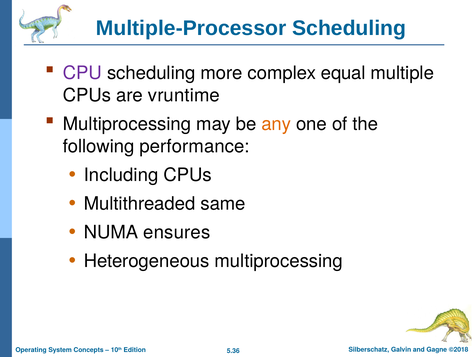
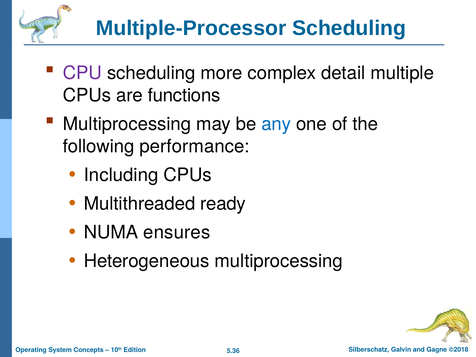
equal: equal -> detail
vruntime: vruntime -> functions
any colour: orange -> blue
same: same -> ready
